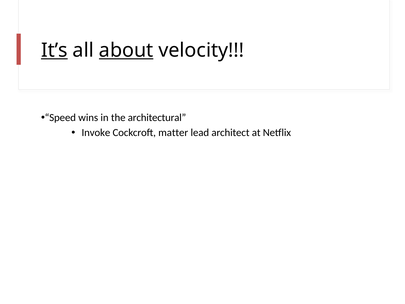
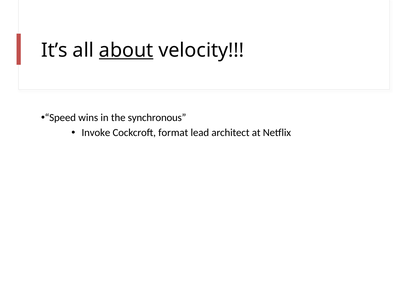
It’s underline: present -> none
architectural: architectural -> synchronous
matter: matter -> format
